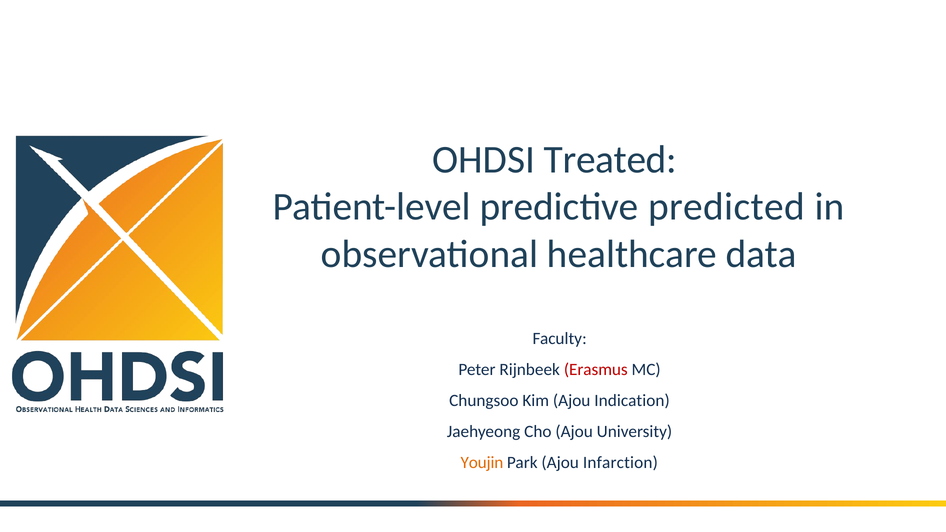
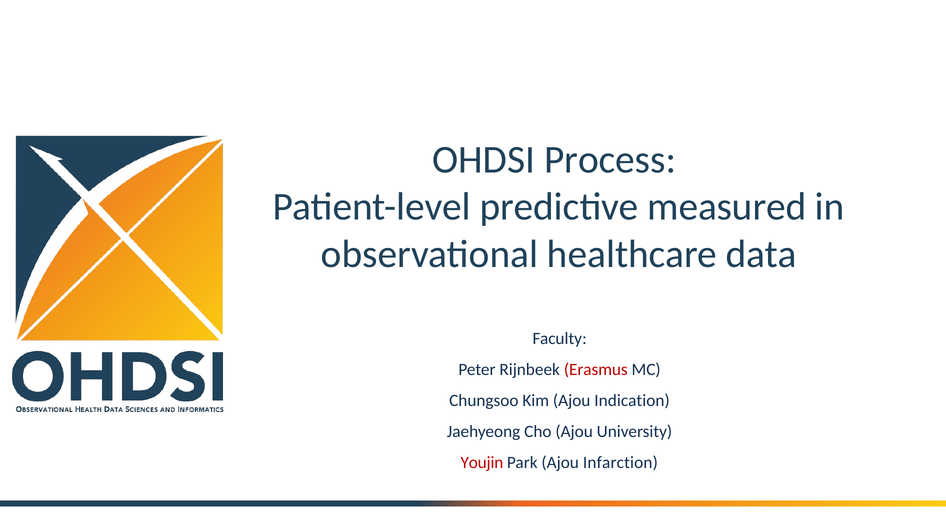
Treated: Treated -> Process
predicted: predicted -> measured
Youjin colour: orange -> red
